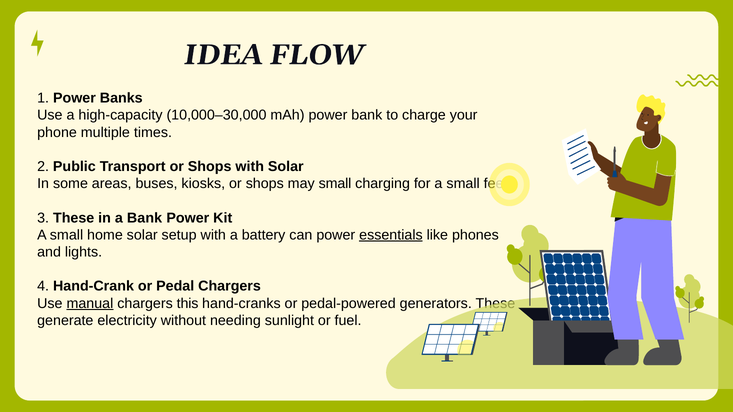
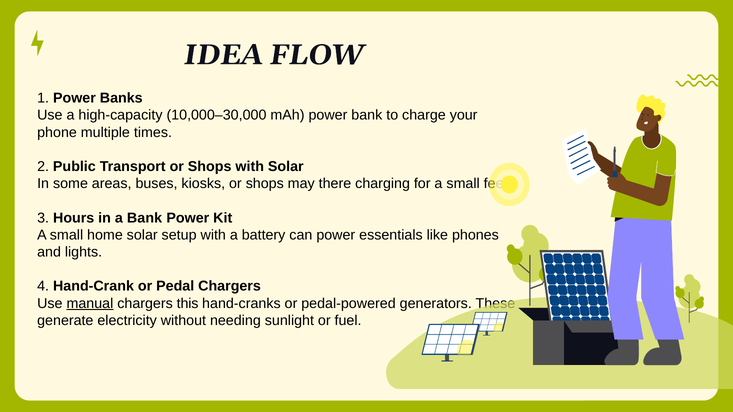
may small: small -> there
3 These: These -> Hours
essentials underline: present -> none
